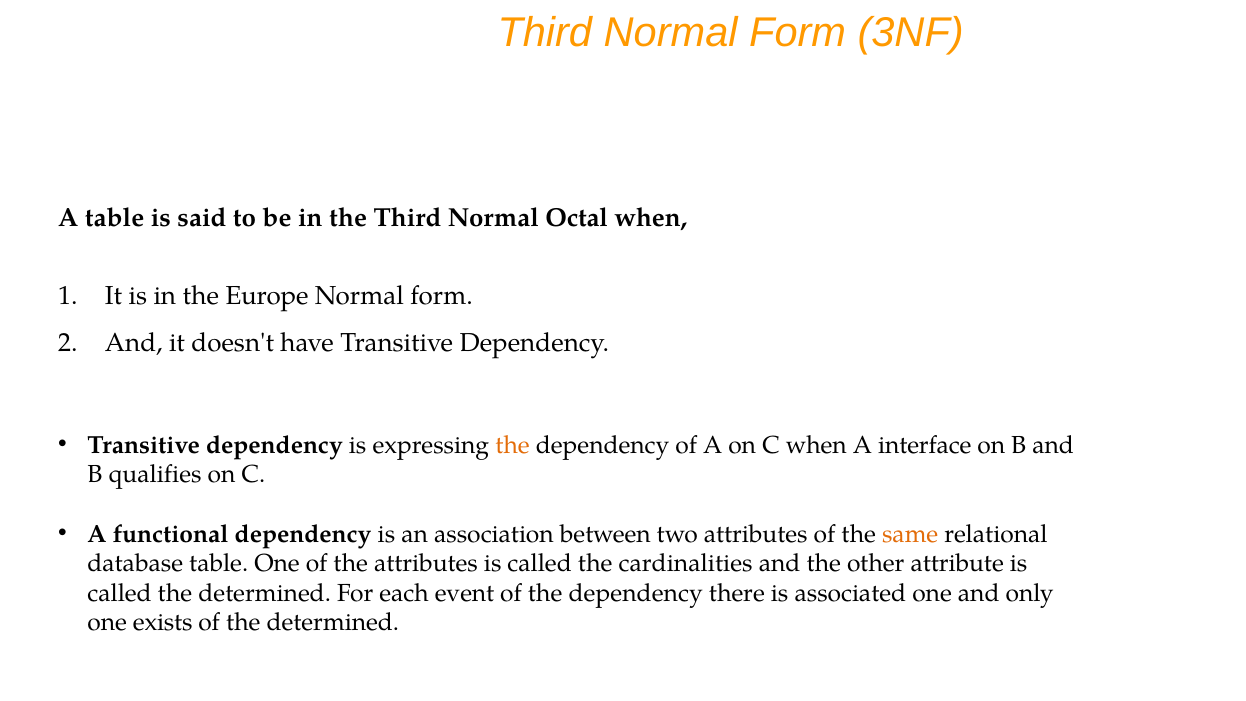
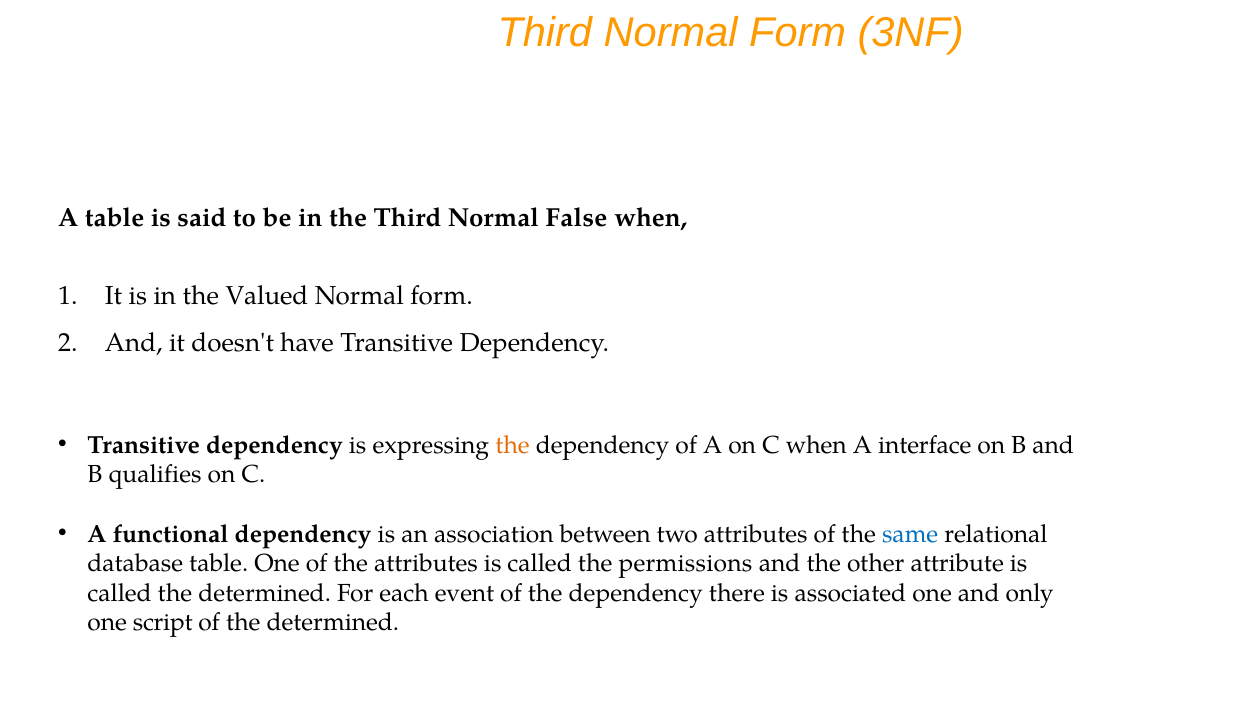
Octal: Octal -> False
Europe: Europe -> Valued
same colour: orange -> blue
cardinalities: cardinalities -> permissions
exists: exists -> script
